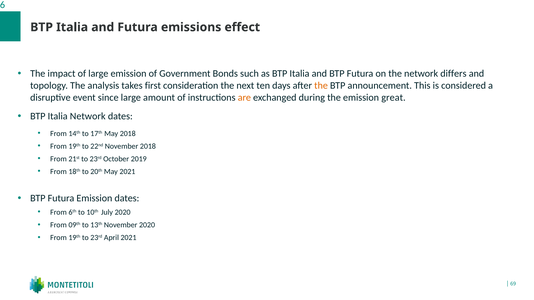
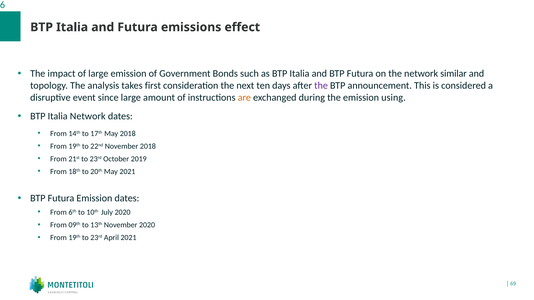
differs: differs -> similar
the at (321, 86) colour: orange -> purple
great: great -> using
